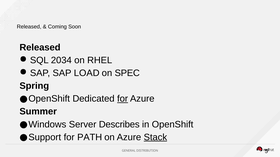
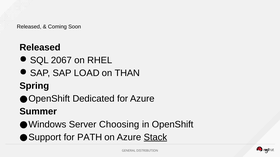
2034: 2034 -> 2067
SPEC: SPEC -> THAN
for at (123, 99) underline: present -> none
Describes: Describes -> Choosing
